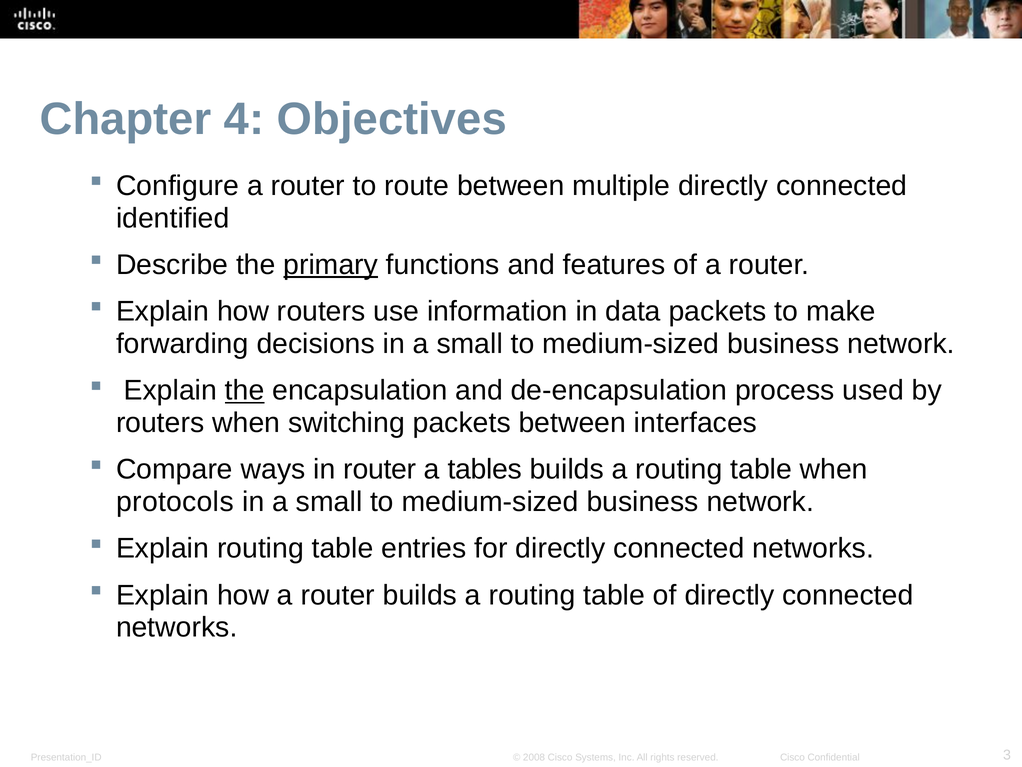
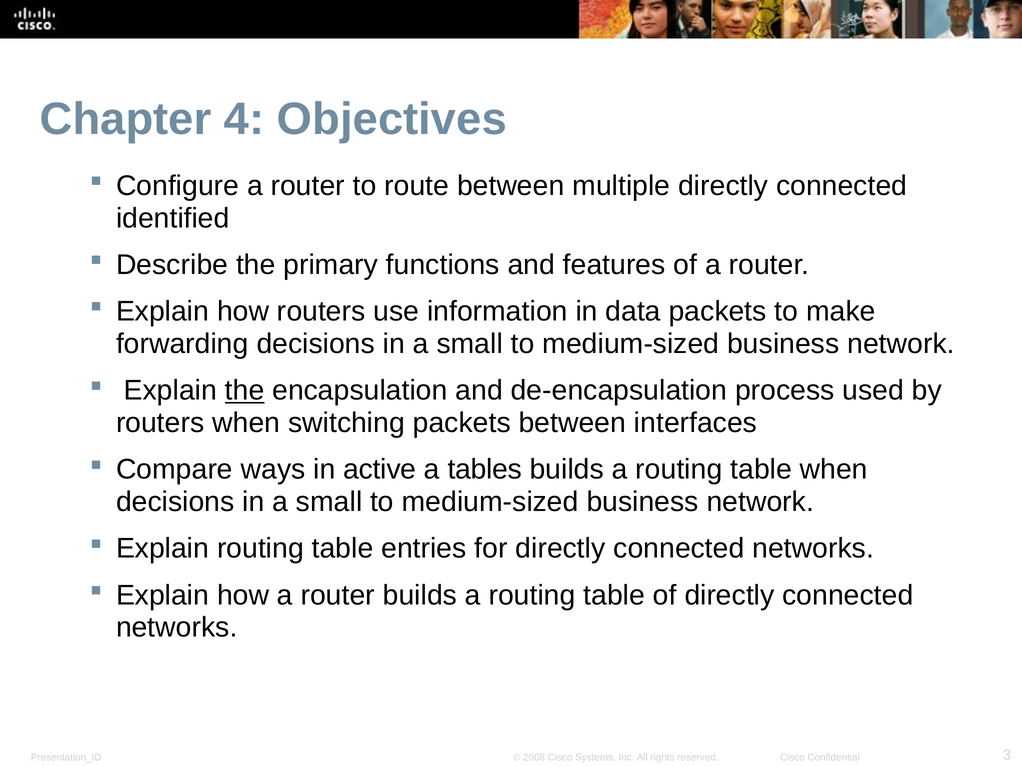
primary underline: present -> none
in router: router -> active
protocols at (175, 502): protocols -> decisions
